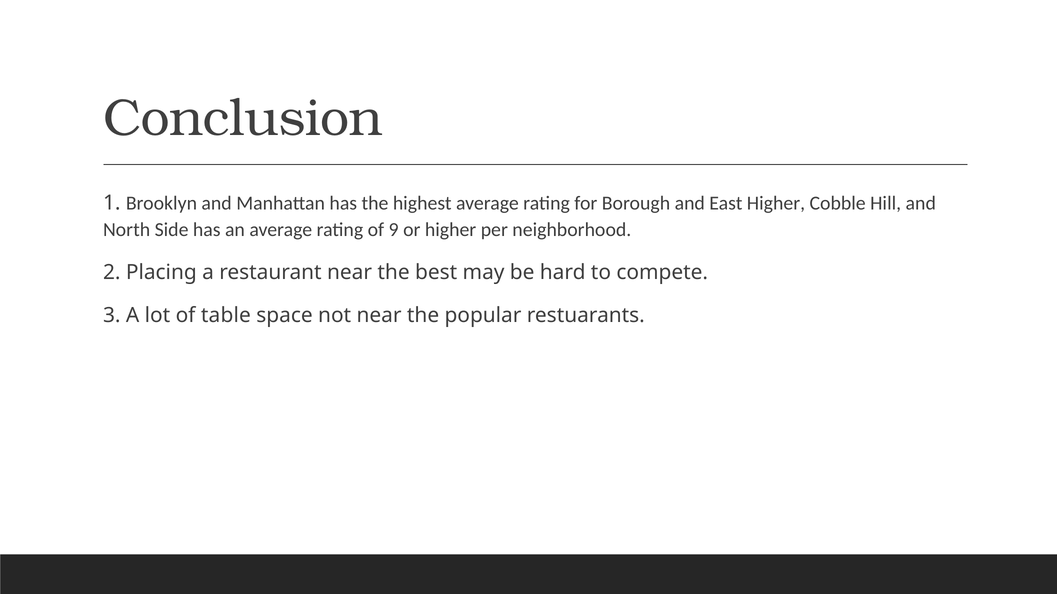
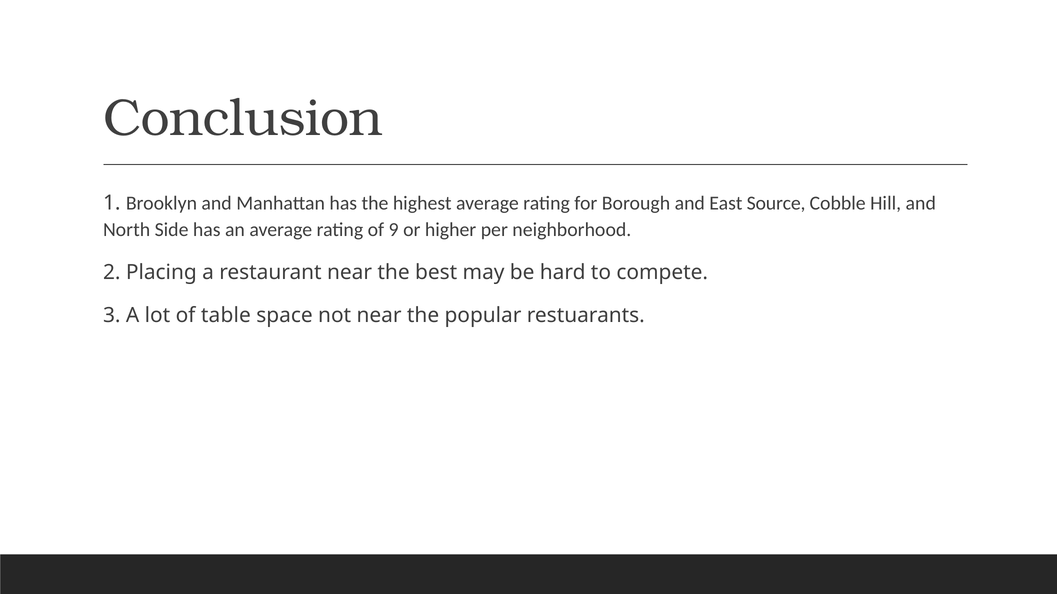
East Higher: Higher -> Source
